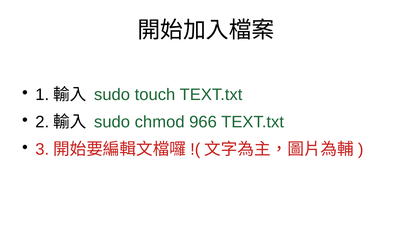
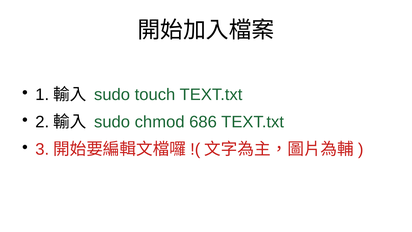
966: 966 -> 686
